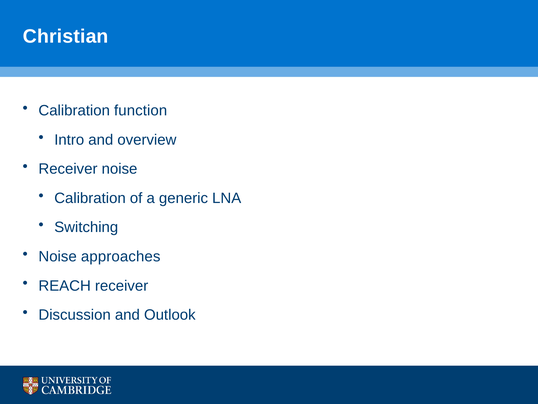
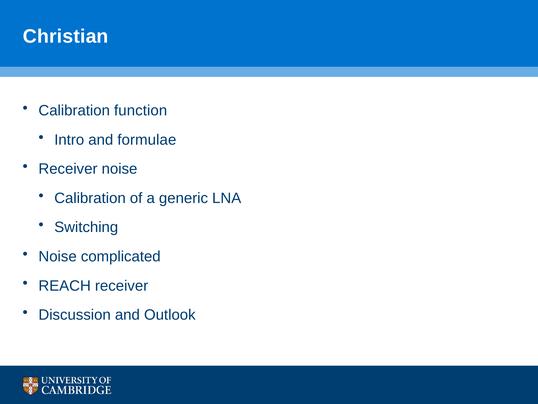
overview: overview -> formulae
approaches: approaches -> complicated
